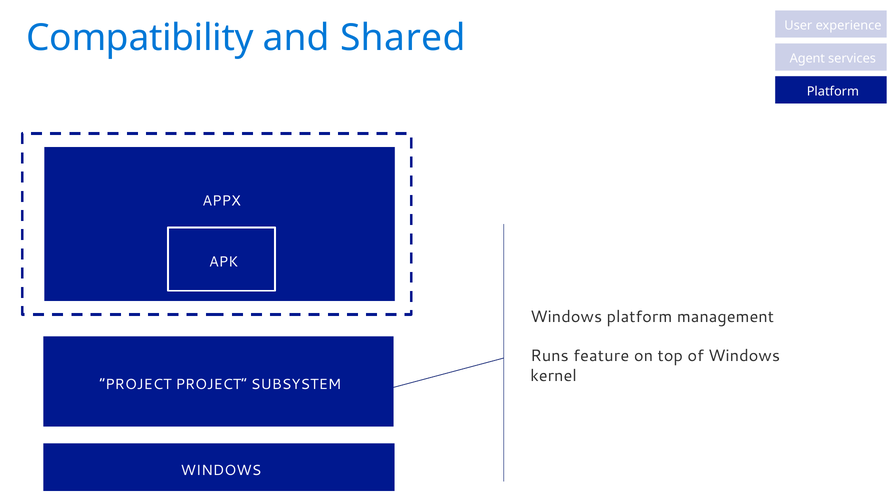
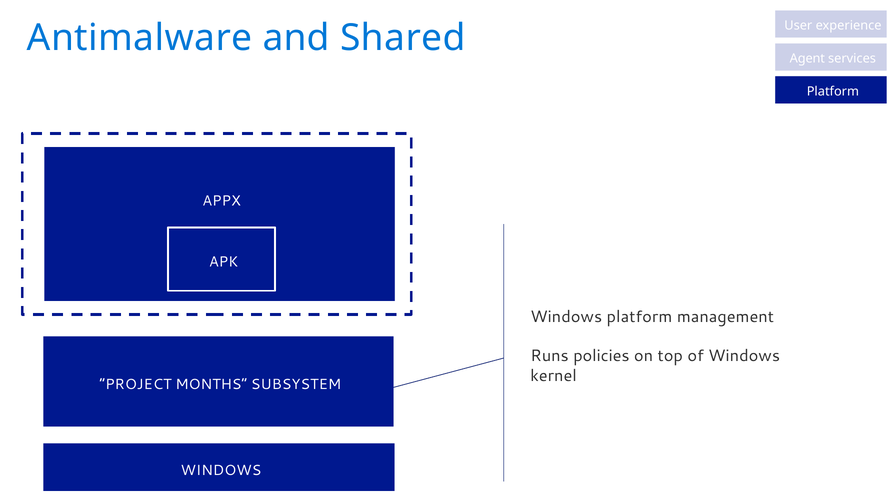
Compatibility: Compatibility -> Antimalware
feature: feature -> policies
PROJECT PROJECT: PROJECT -> MONTHS
